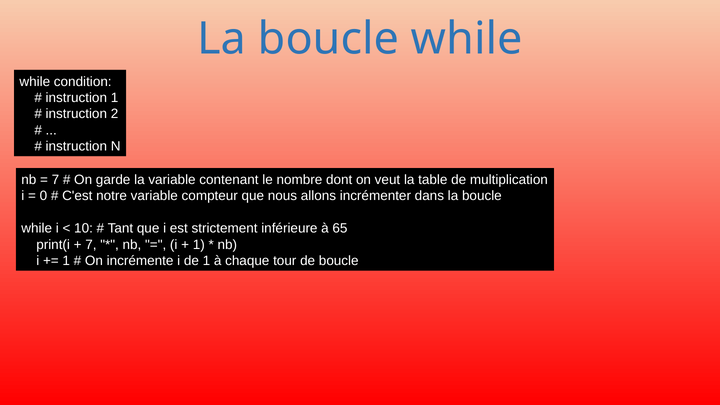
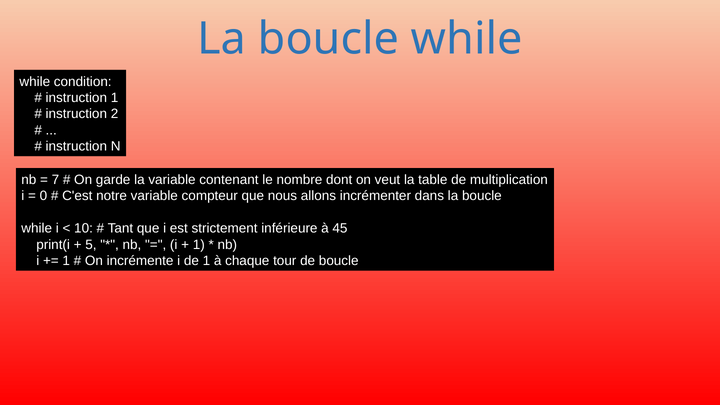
65: 65 -> 45
7 at (91, 245): 7 -> 5
